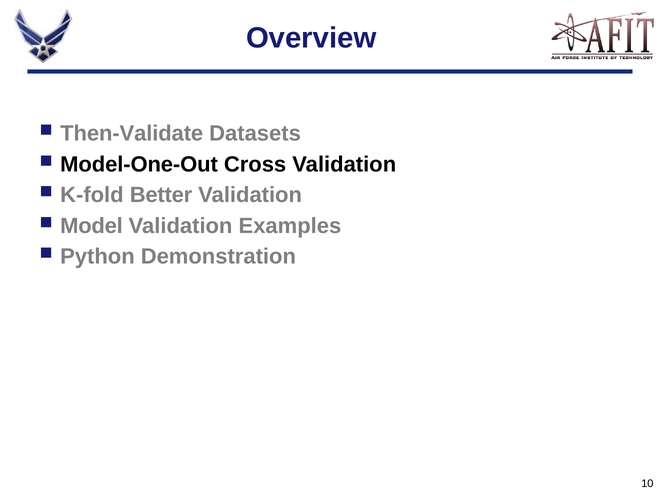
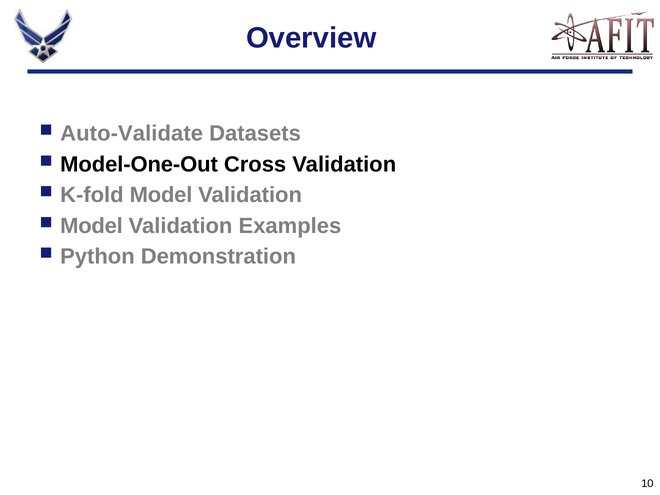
Then-Validate: Then-Validate -> Auto-Validate
K-fold Better: Better -> Model
